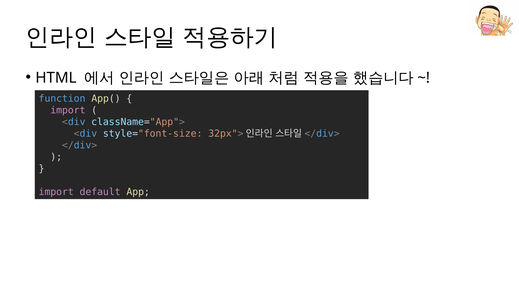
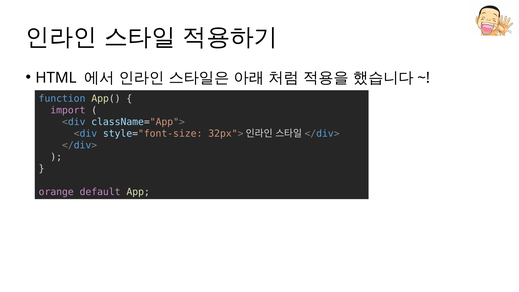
import at (56, 192): import -> orange
